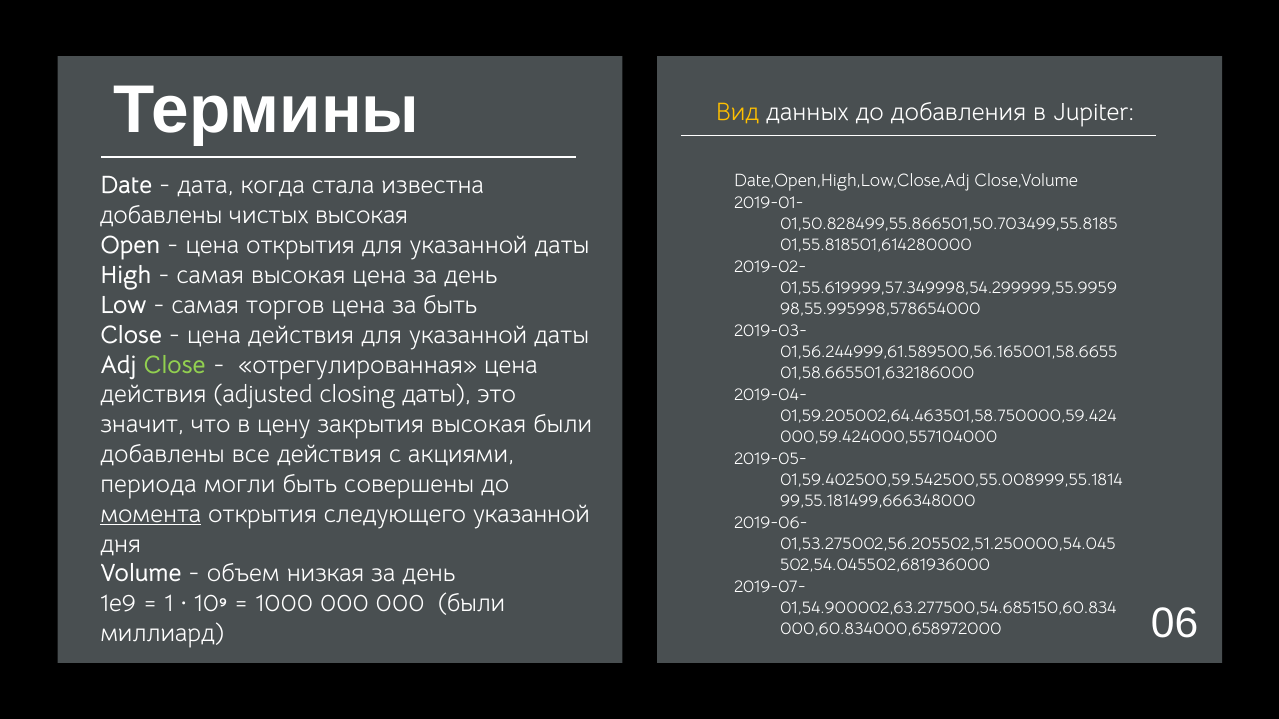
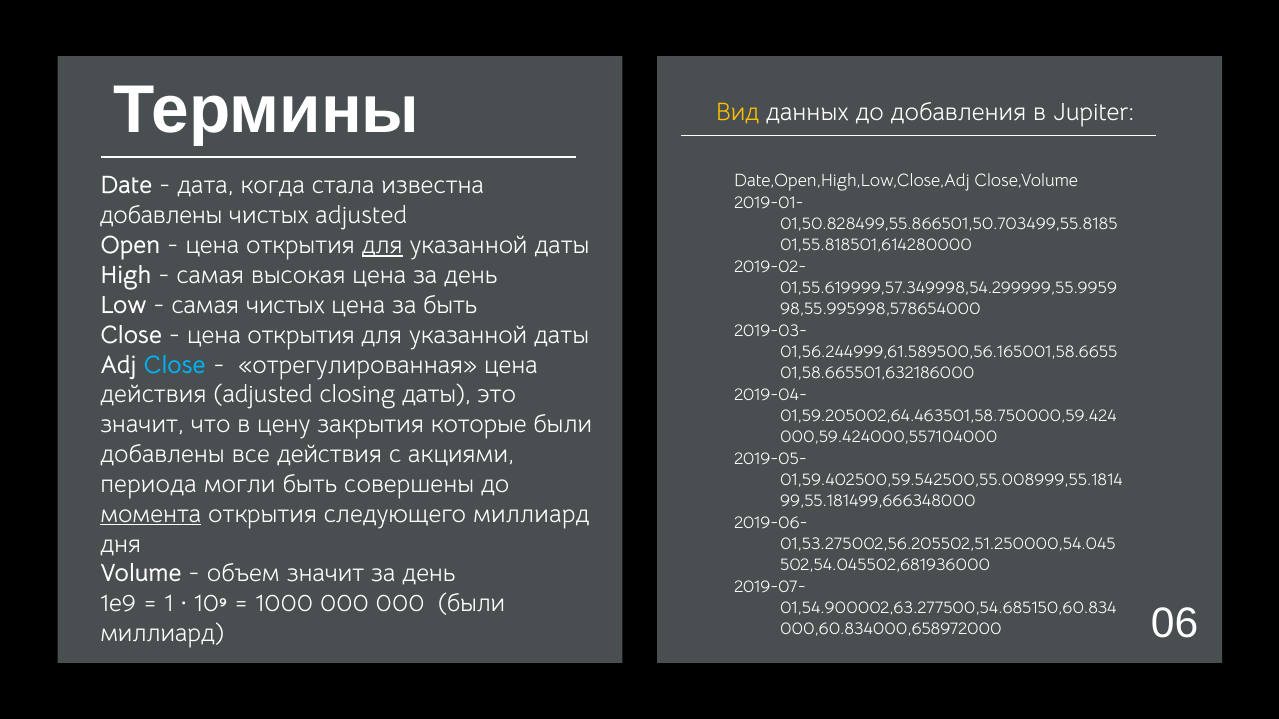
чистых высокая: высокая -> adjusted
для at (382, 246) underline: none -> present
самая торгов: торгов -> чистых
действия at (301, 335): действия -> открытия
Close at (175, 365) colour: light green -> light blue
закрытия высокая: высокая -> которые
следующего указанной: указанной -> миллиард
объем низкая: низкая -> значит
